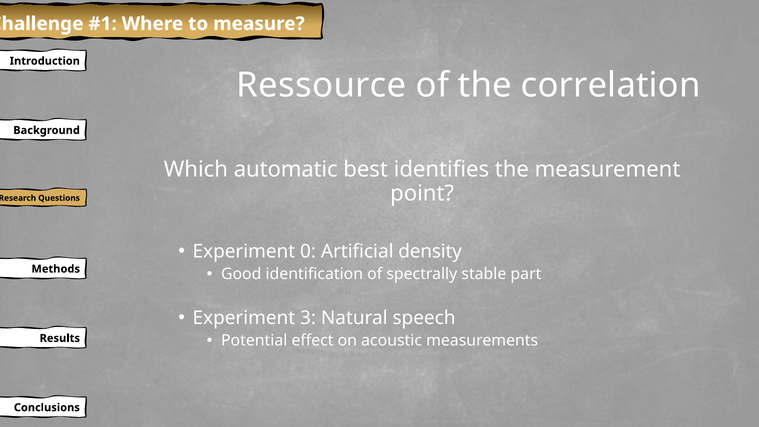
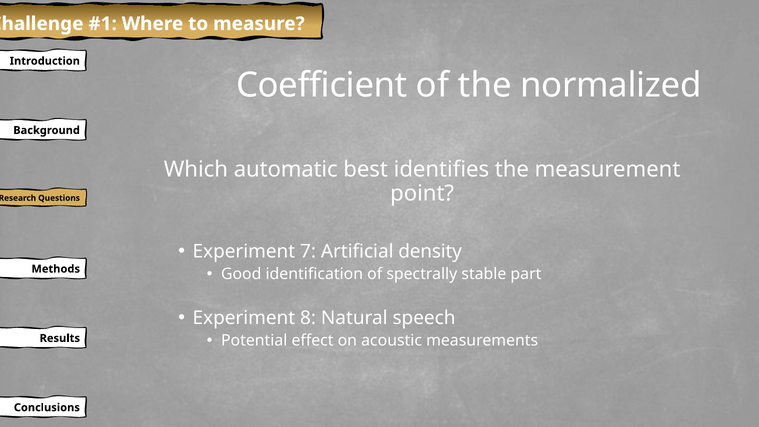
Ressource: Ressource -> Coefficient
correlation: correlation -> normalized
0: 0 -> 7
3: 3 -> 8
